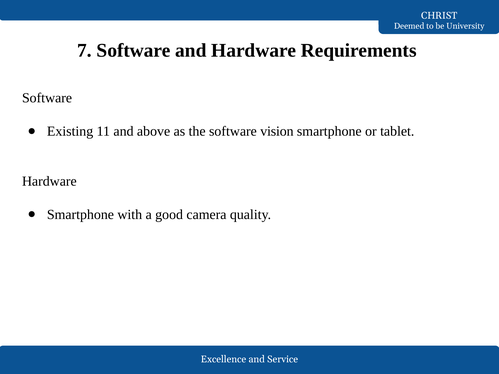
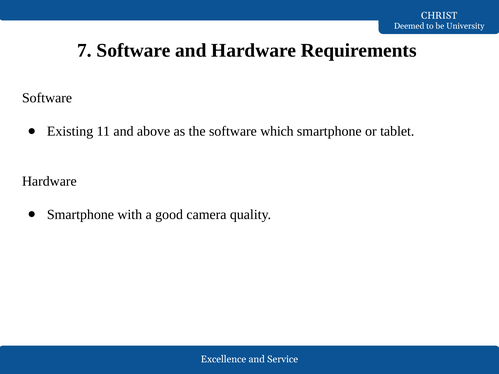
vision: vision -> which
